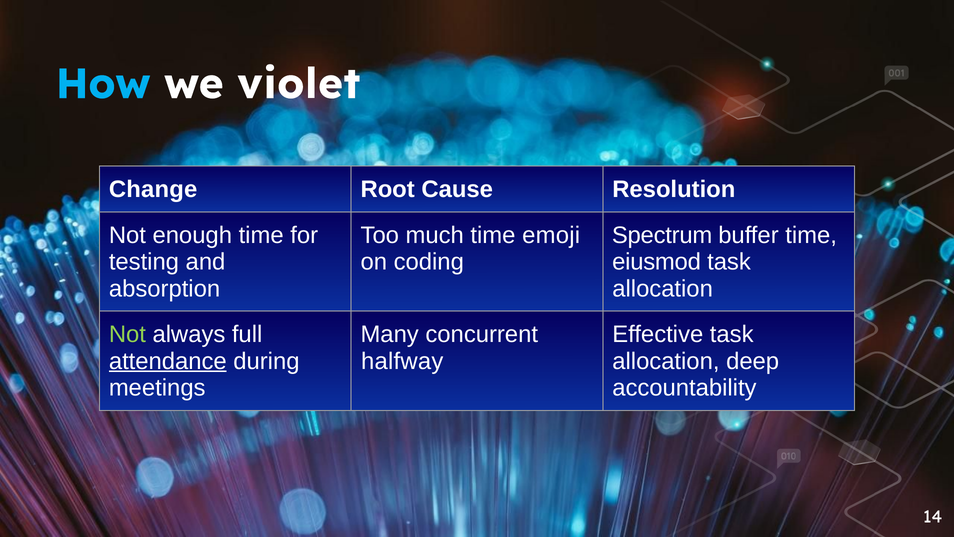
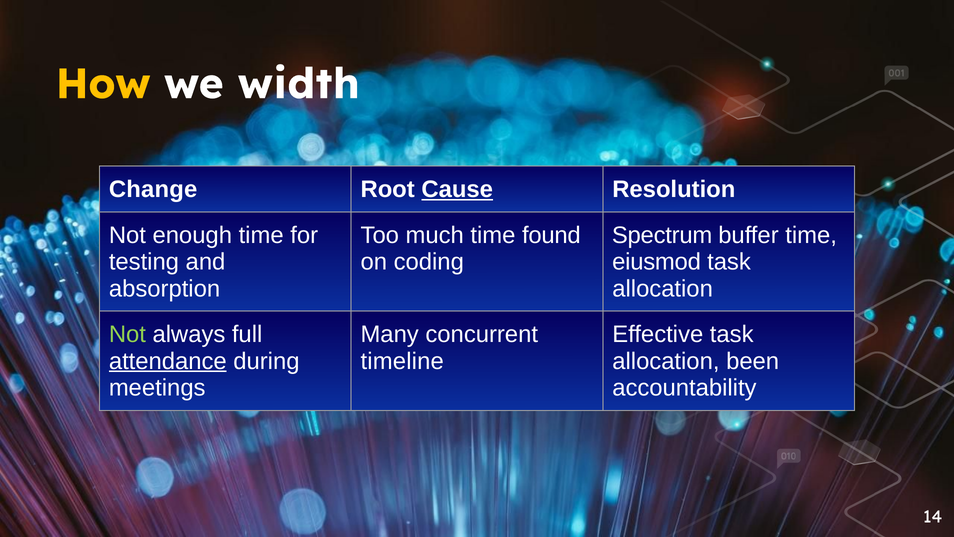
How colour: light blue -> yellow
violet: violet -> width
Cause underline: none -> present
emoji: emoji -> found
halfway: halfway -> timeline
deep: deep -> been
